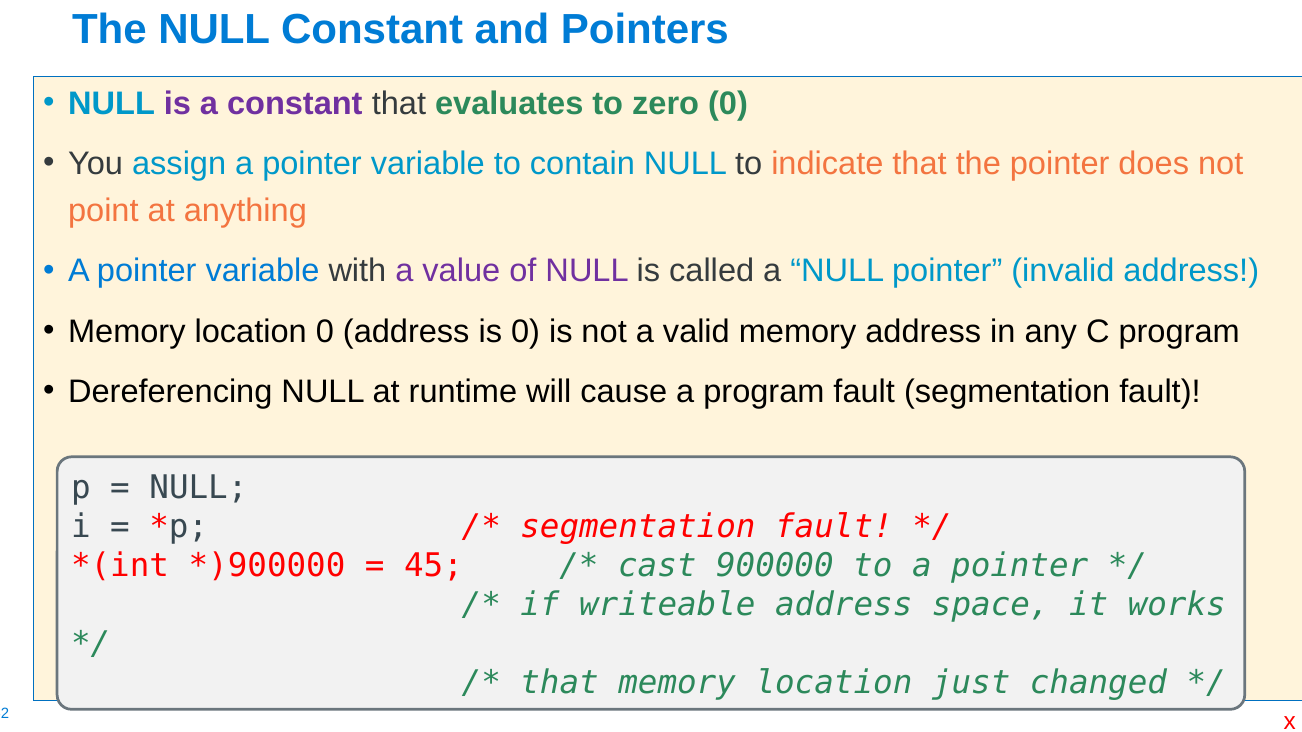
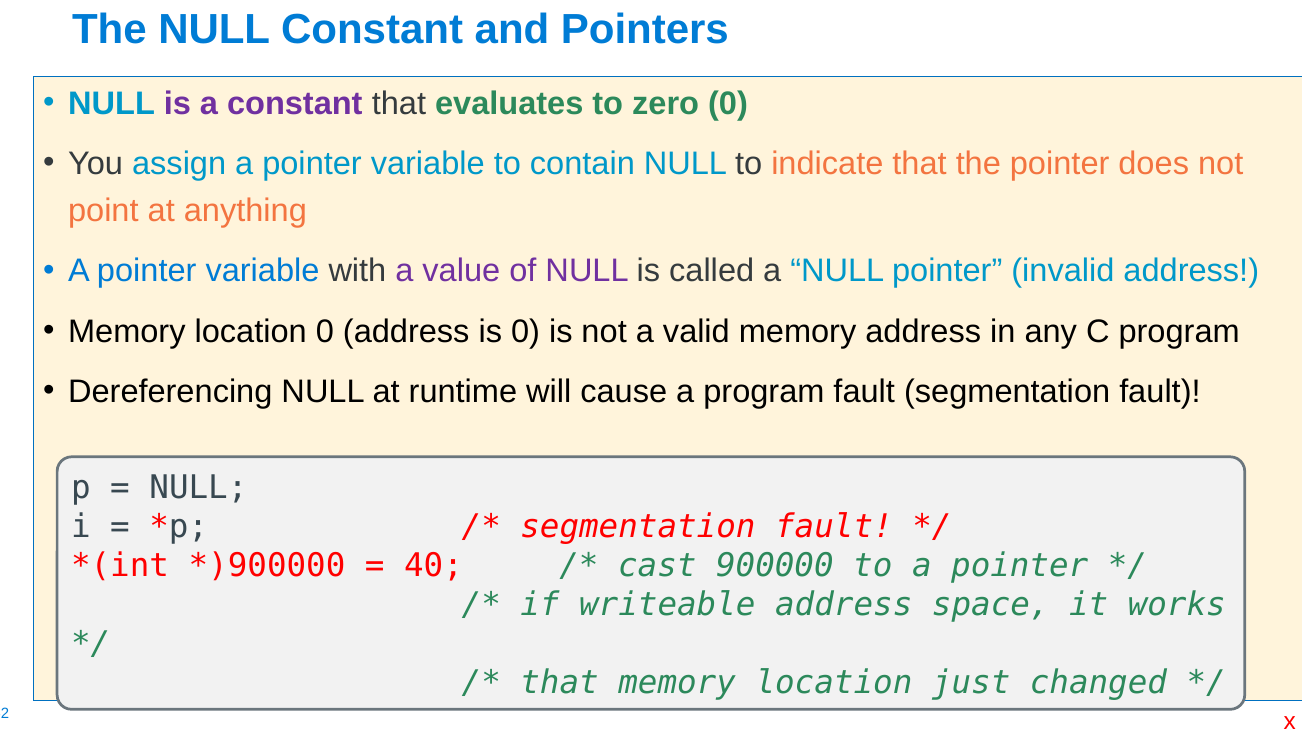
45: 45 -> 40
